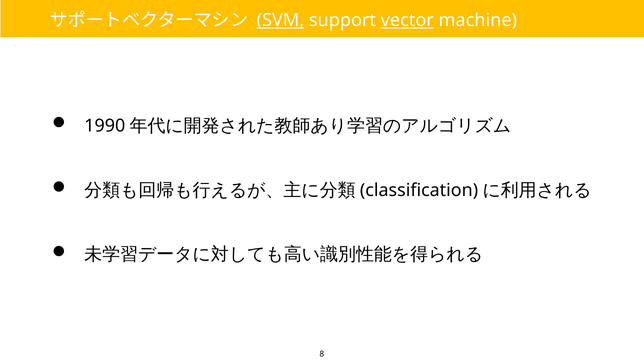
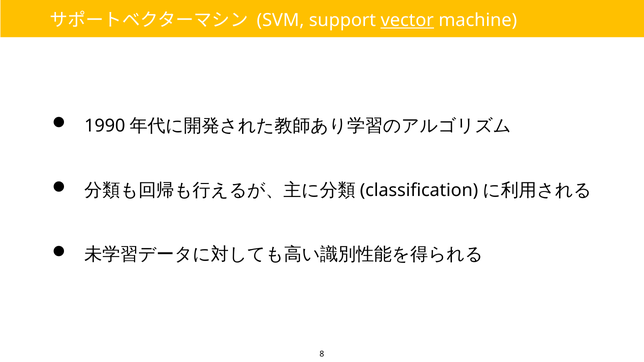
SVM underline: present -> none
